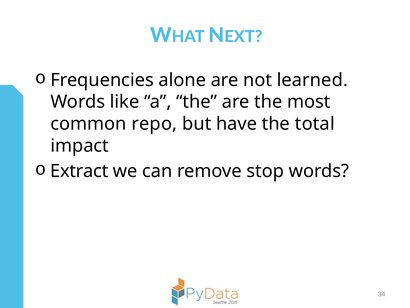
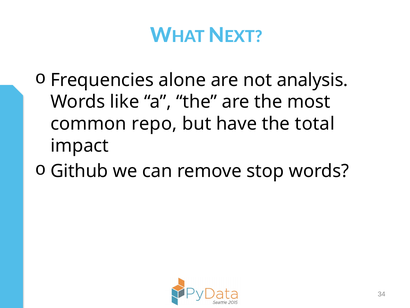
learned: learned -> analysis
Extract: Extract -> Github
